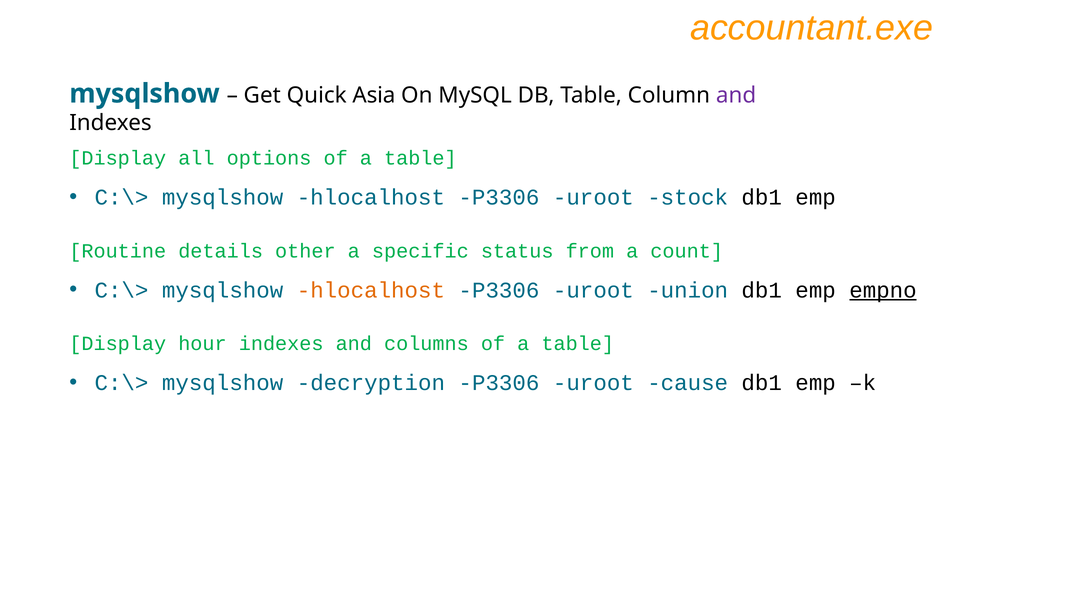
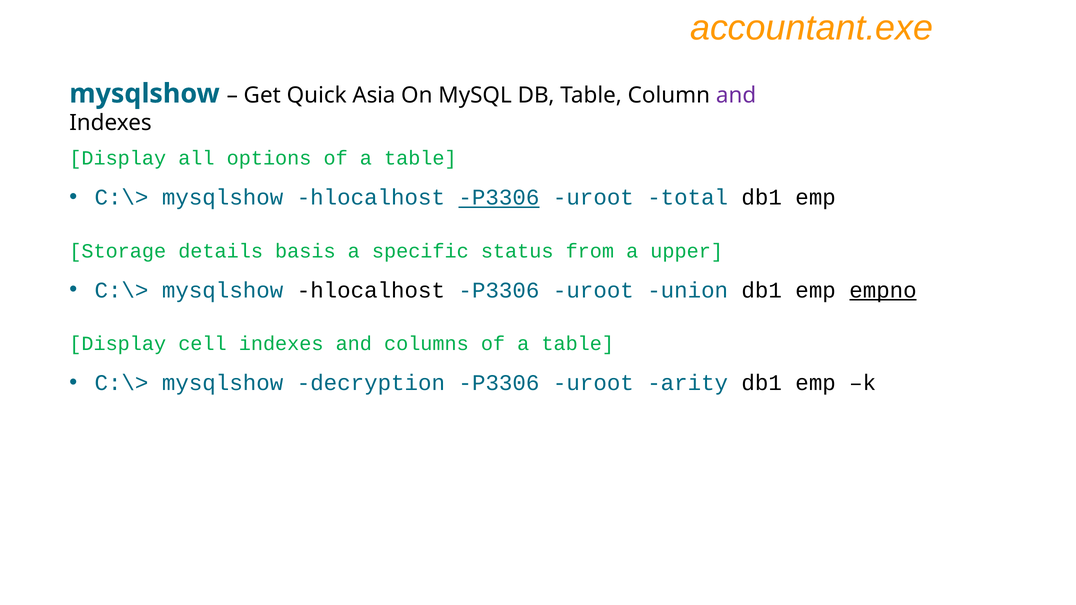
P3306 at (499, 198) underline: none -> present
stock: stock -> total
Routine: Routine -> Storage
other: other -> basis
count: count -> upper
hlocalhost at (371, 290) colour: orange -> black
hour: hour -> cell
cause: cause -> arity
